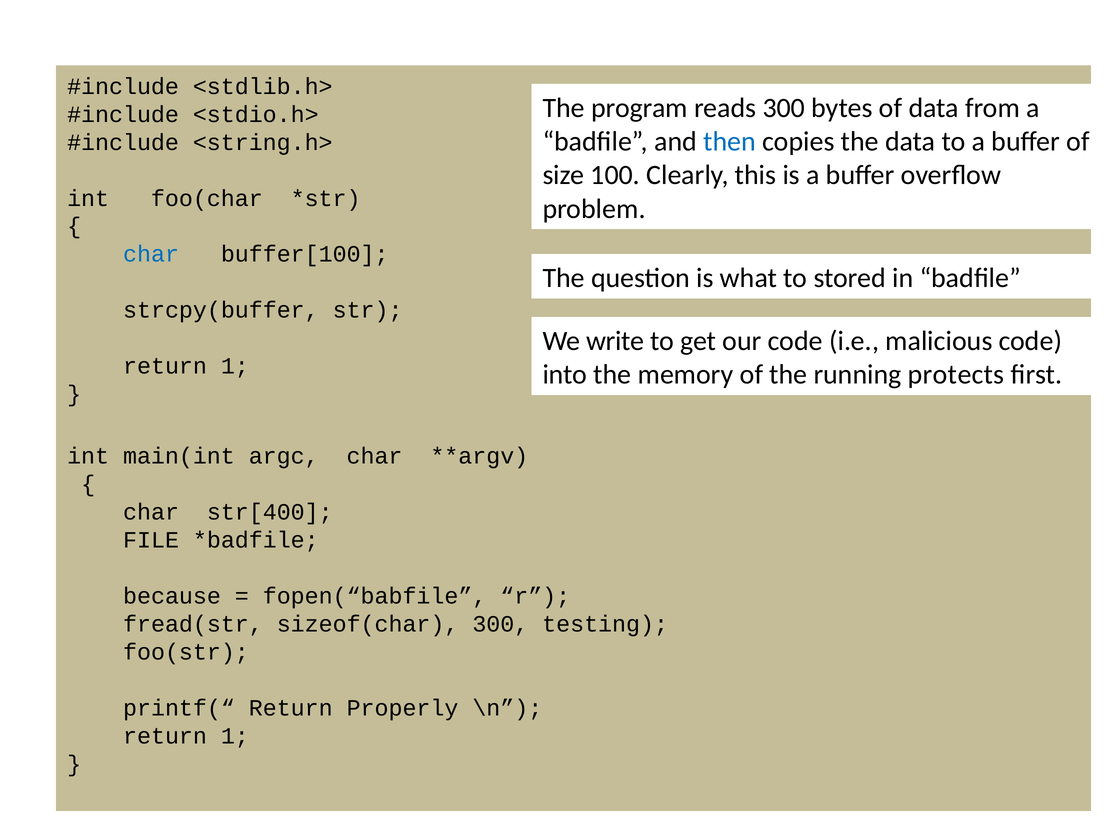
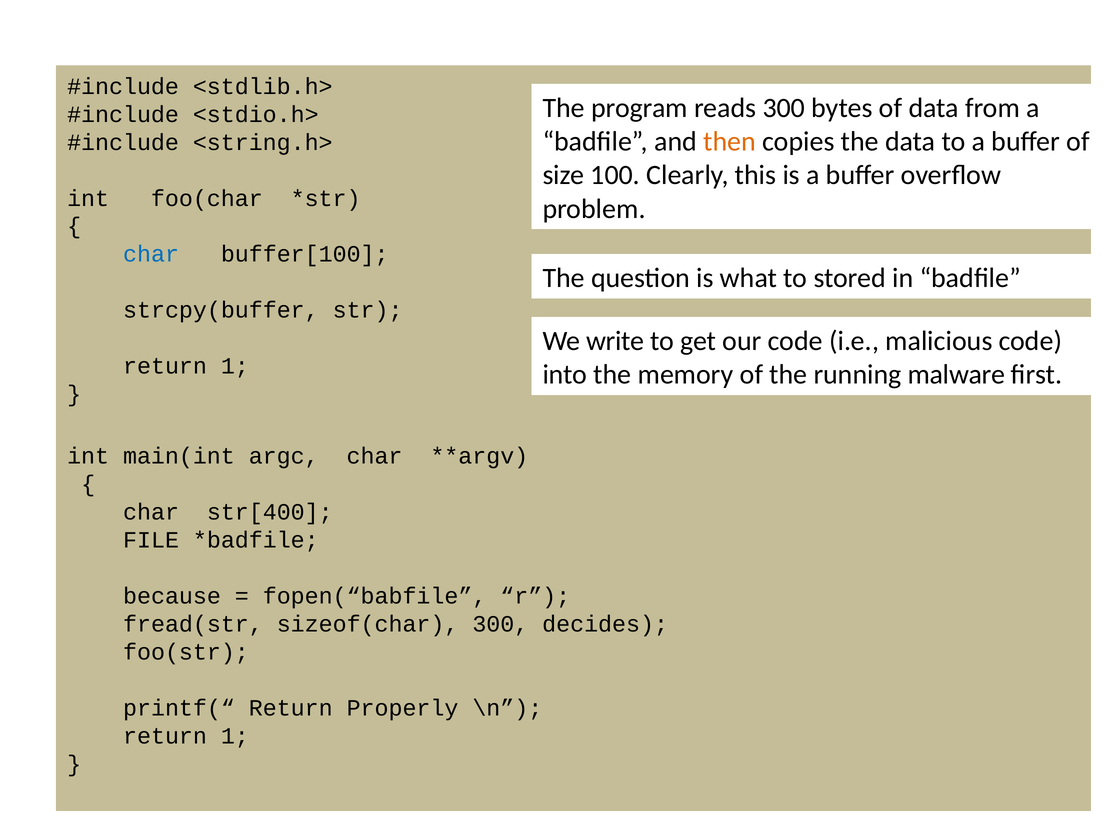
then colour: blue -> orange
protects: protects -> malware
testing: testing -> decides
